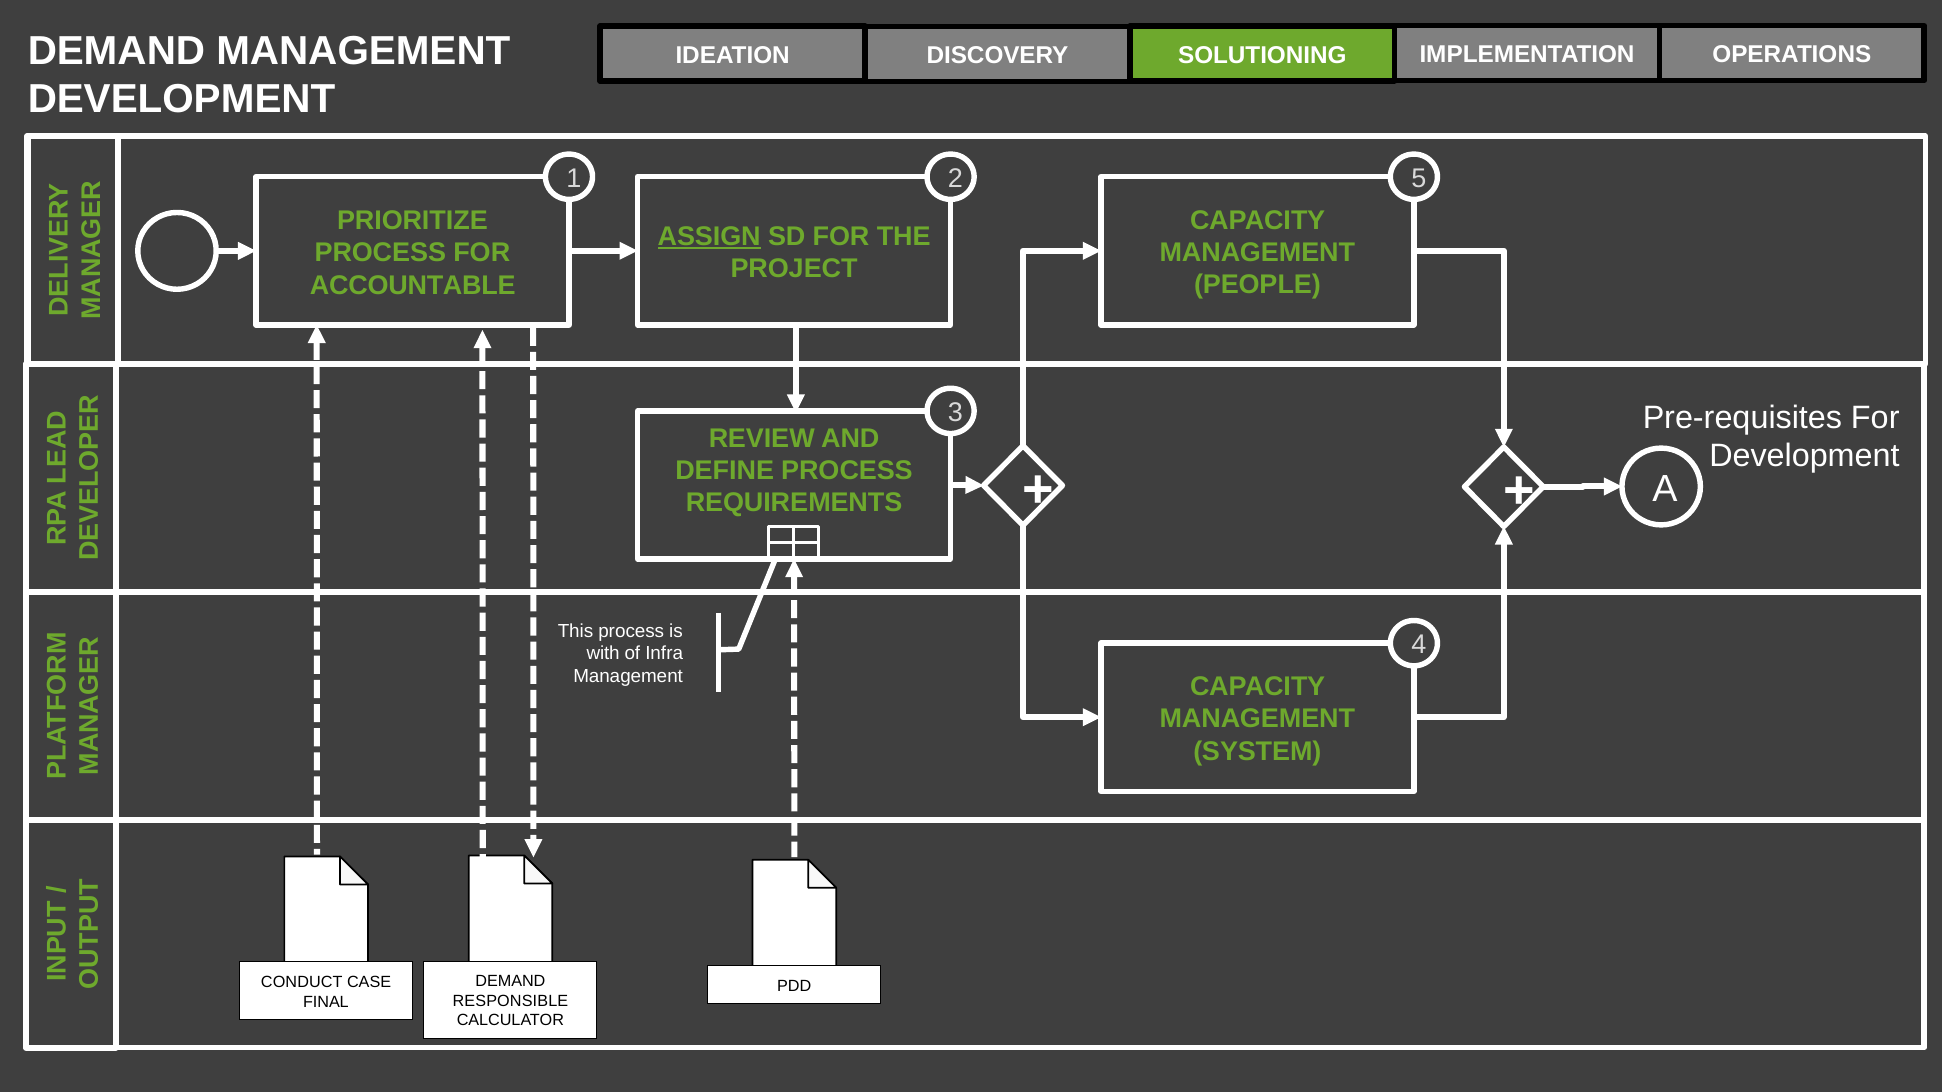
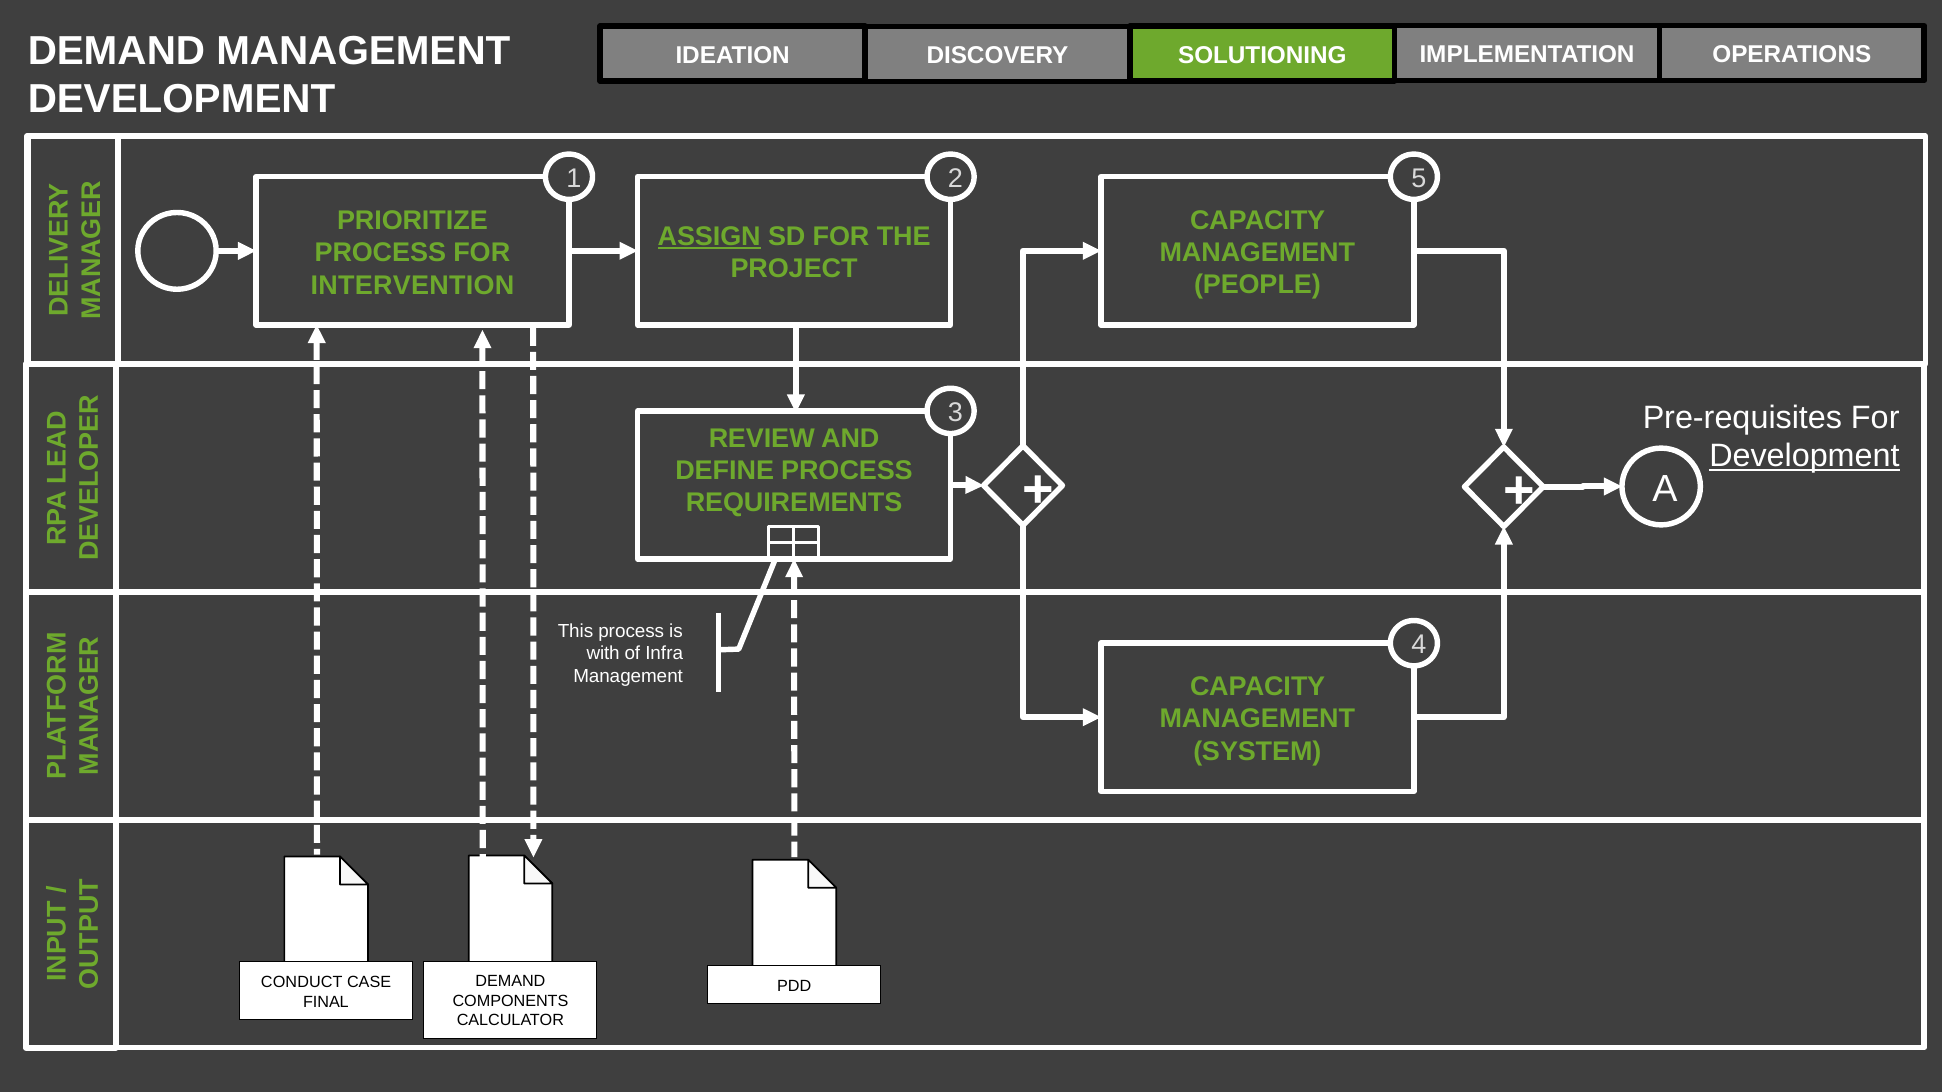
ACCOUNTABLE: ACCOUNTABLE -> INTERVENTION
Development at (1804, 456) underline: none -> present
RESPONSIBLE: RESPONSIBLE -> COMPONENTS
